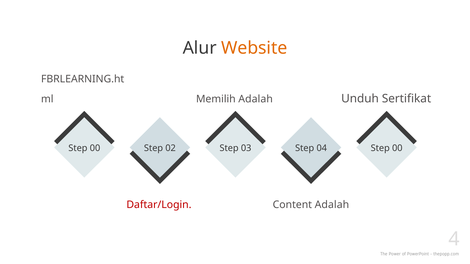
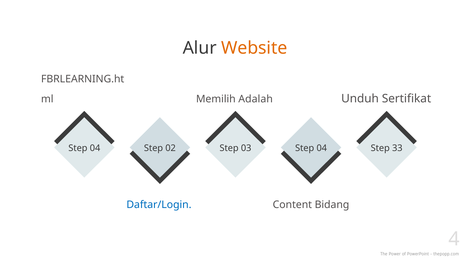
00 at (95, 148): 00 -> 04
00 at (397, 148): 00 -> 33
Daftar/Login colour: red -> blue
Content Adalah: Adalah -> Bidang
